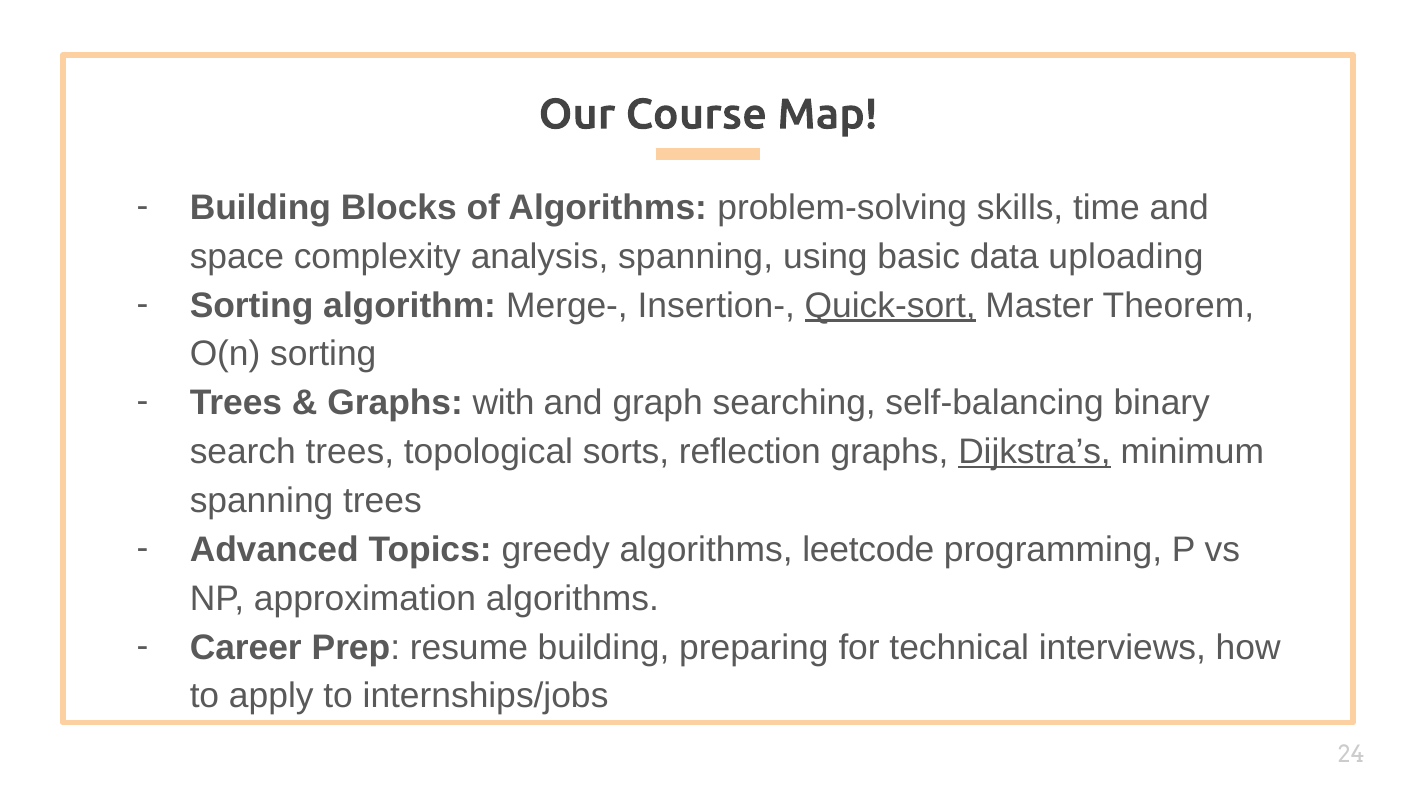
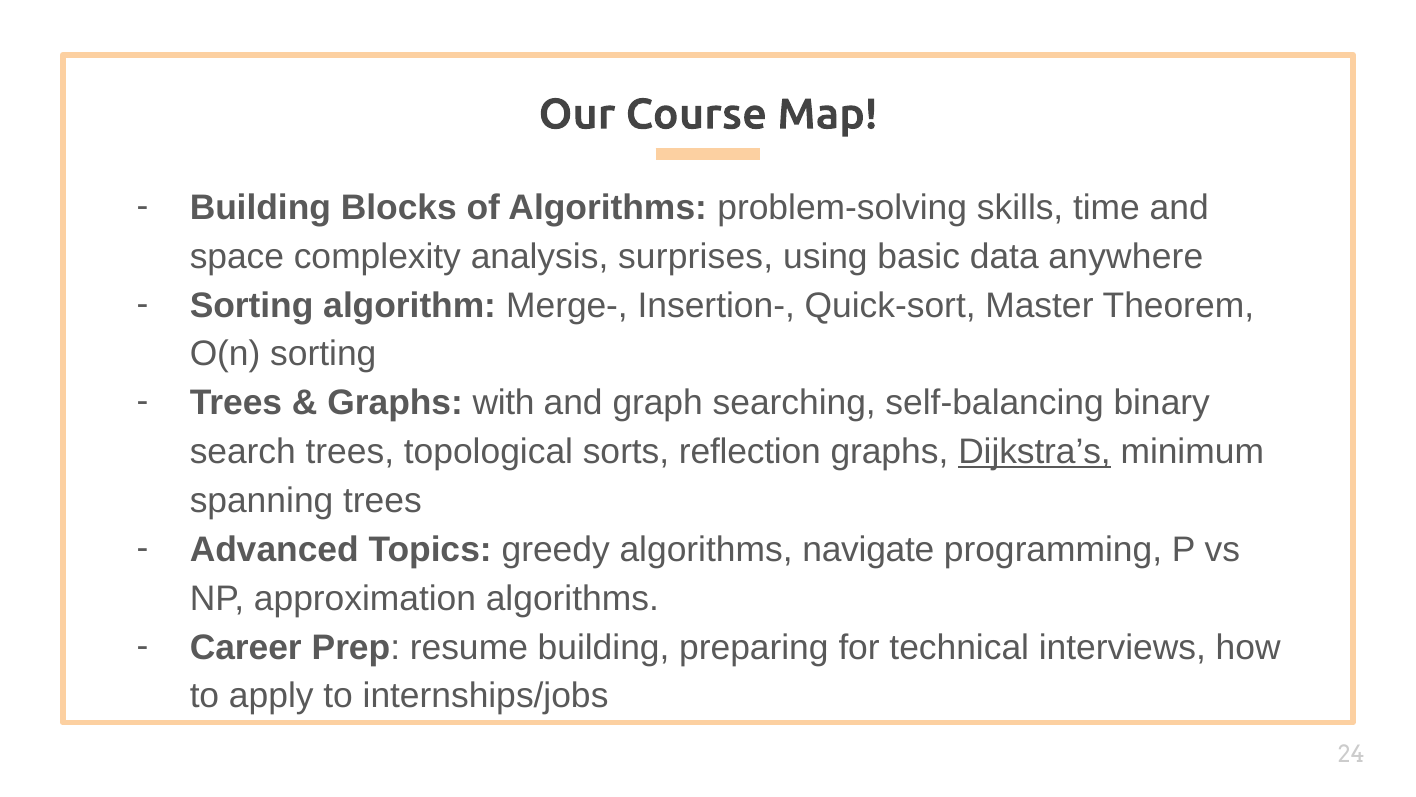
analysis spanning: spanning -> surprises
uploading: uploading -> anywhere
Quick-sort underline: present -> none
leetcode: leetcode -> navigate
